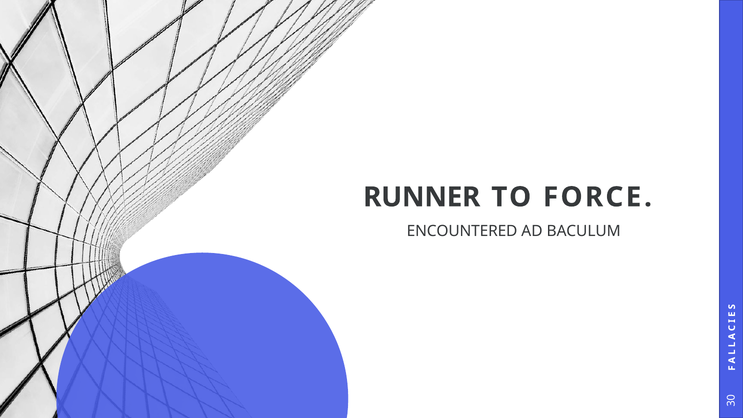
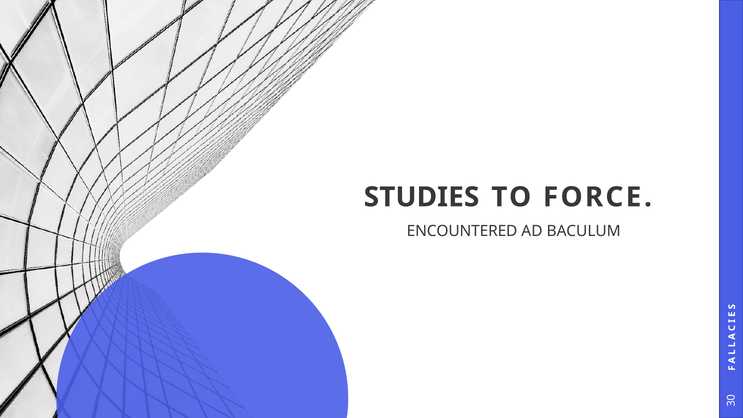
RUNNER: RUNNER -> STUDIES
